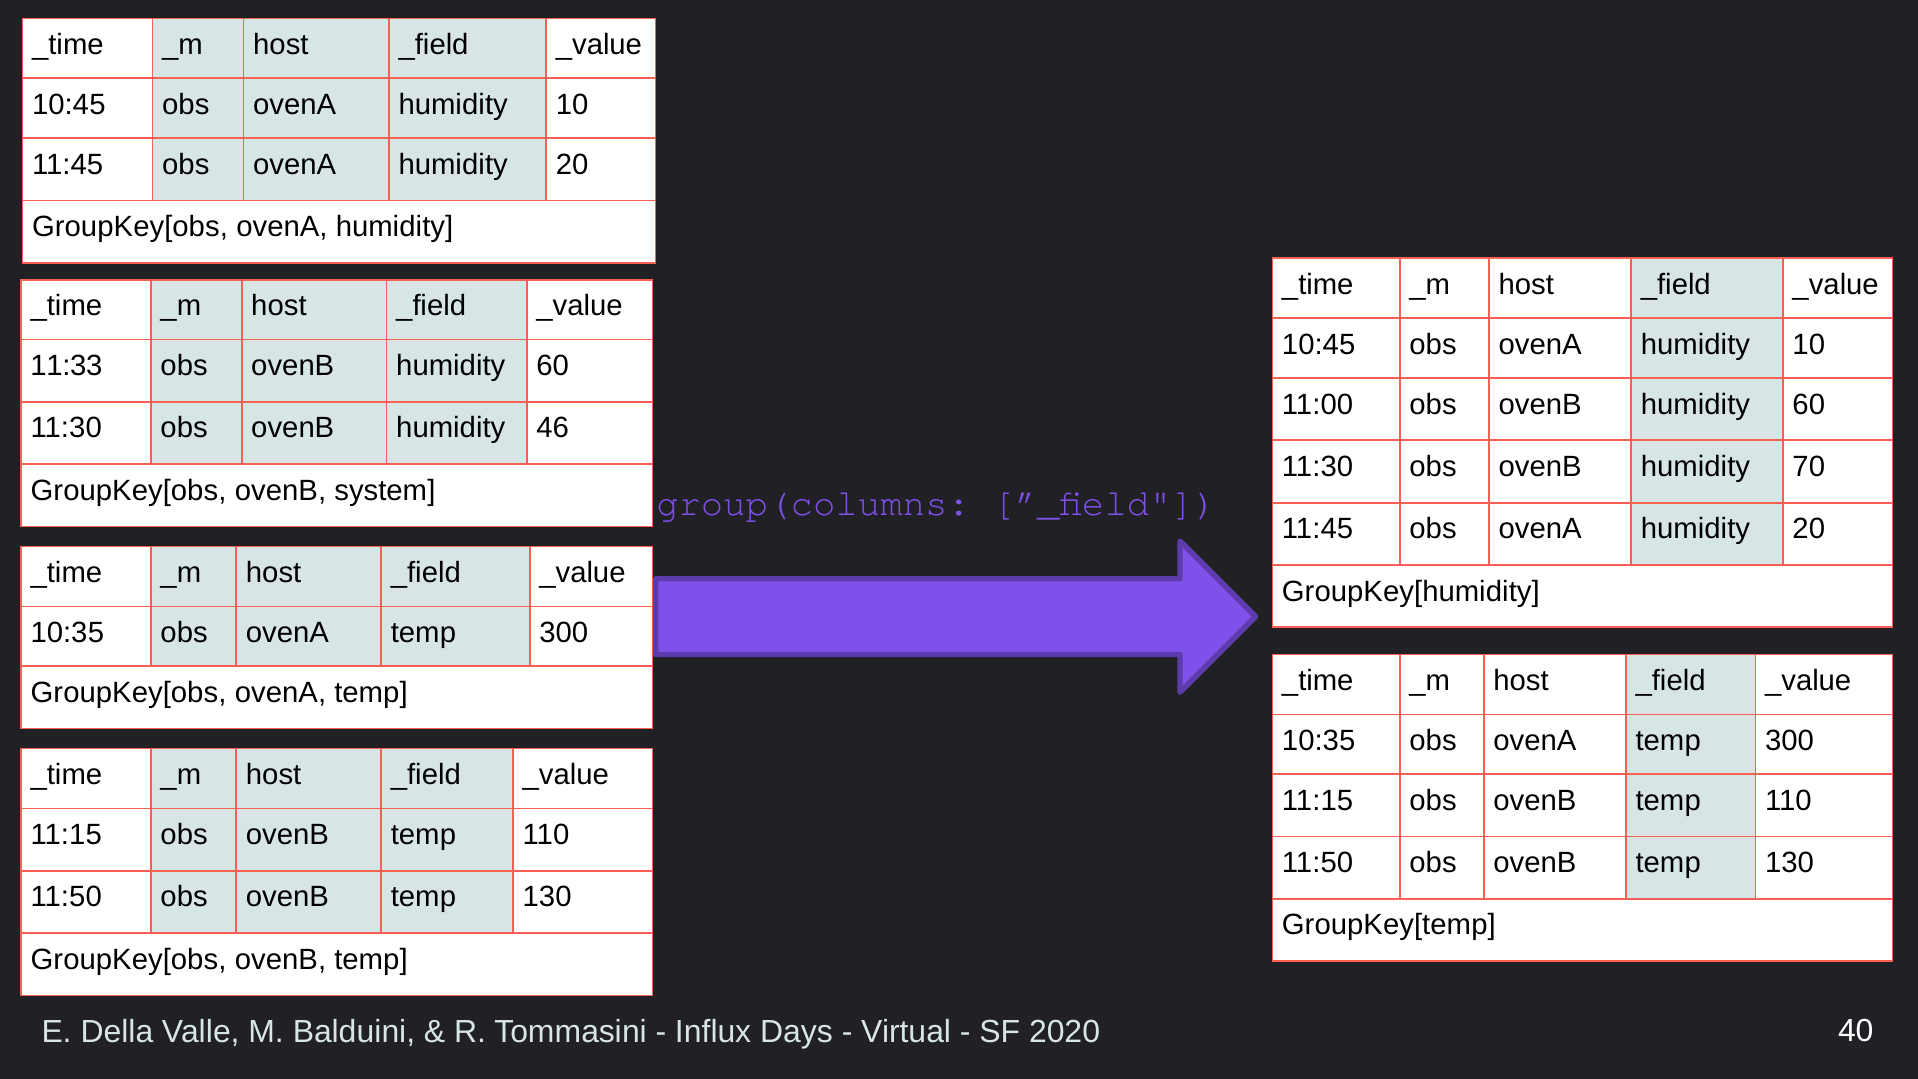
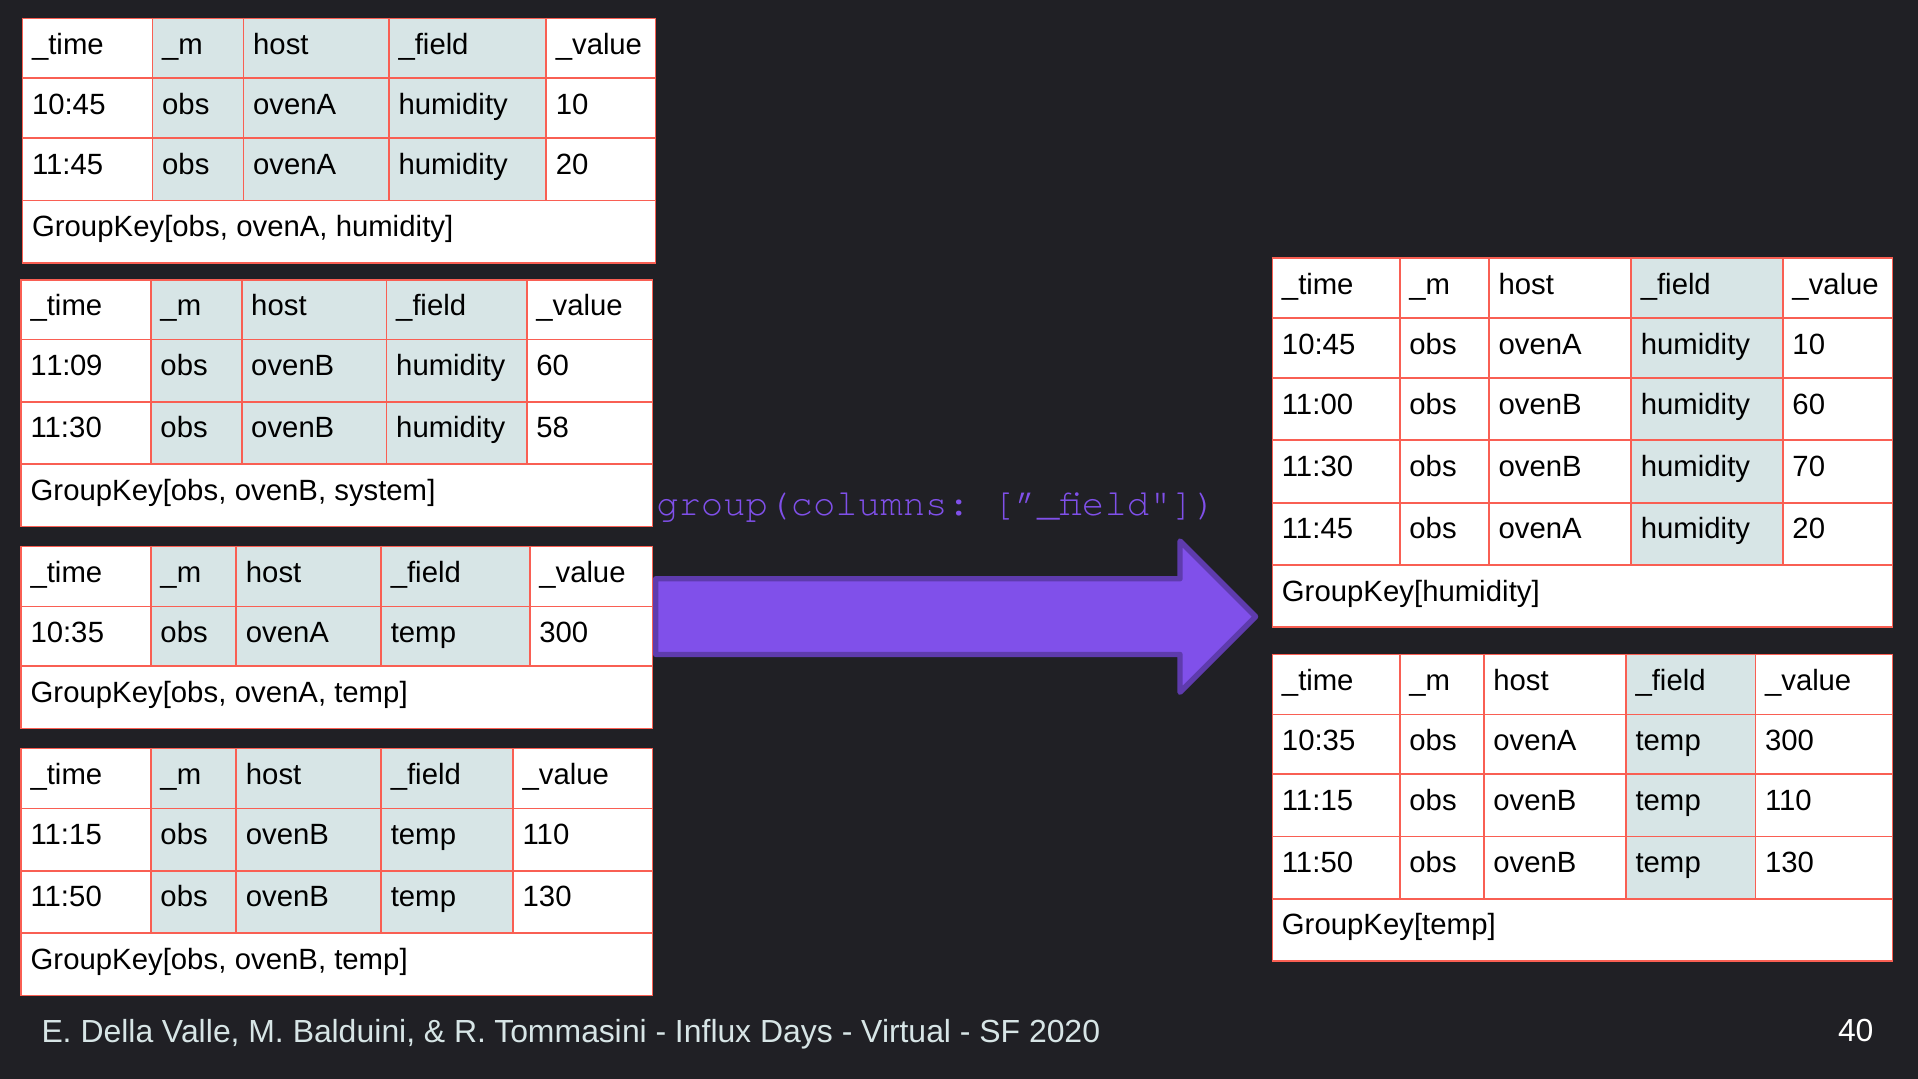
11:33: 11:33 -> 11:09
46: 46 -> 58
